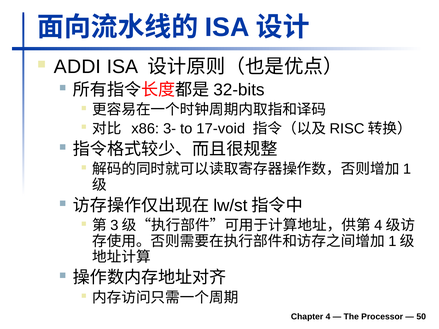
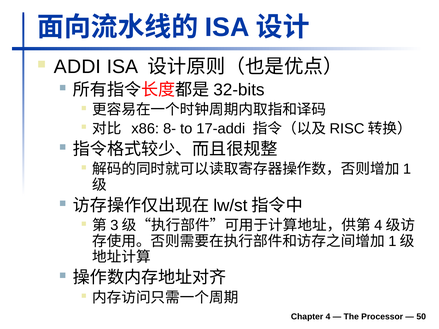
3-: 3- -> 8-
17-void: 17-void -> 17-addi
